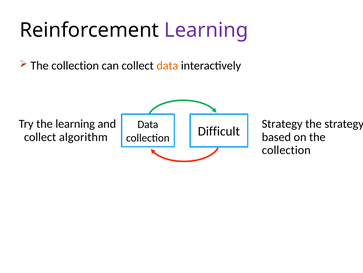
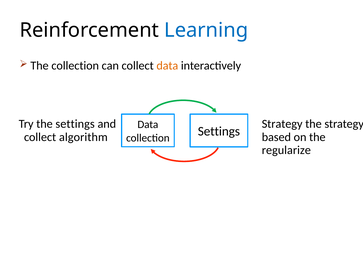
Learning at (206, 30) colour: purple -> blue
the learning: learning -> settings
collection Difficult: Difficult -> Settings
collection at (286, 150): collection -> regularize
